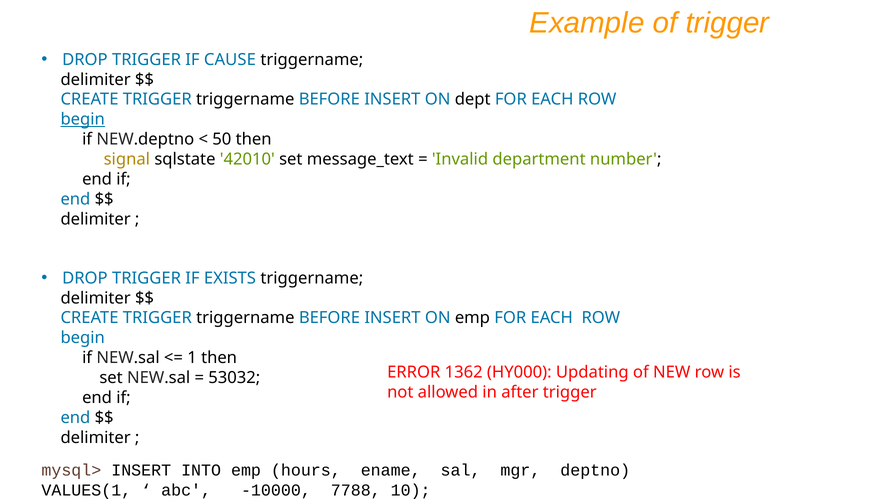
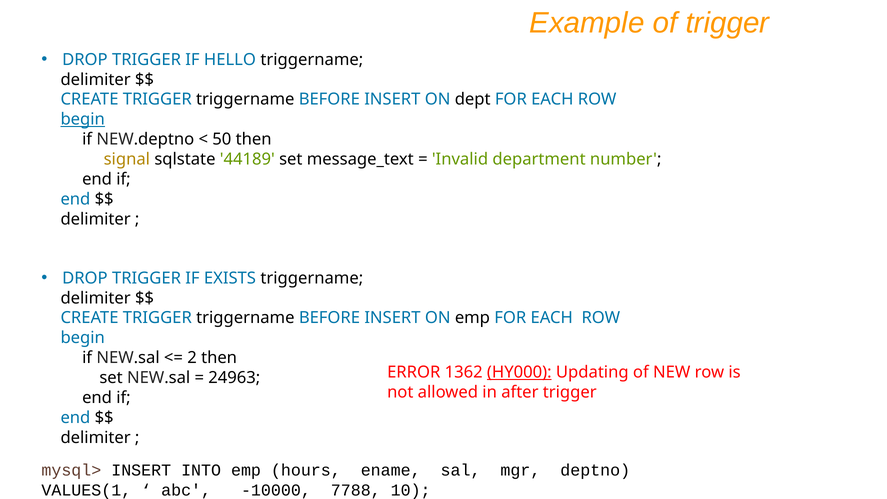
CAUSE: CAUSE -> HELLO
42010: 42010 -> 44189
1: 1 -> 2
HY000 underline: none -> present
53032: 53032 -> 24963
